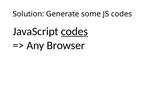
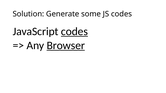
Browser underline: none -> present
